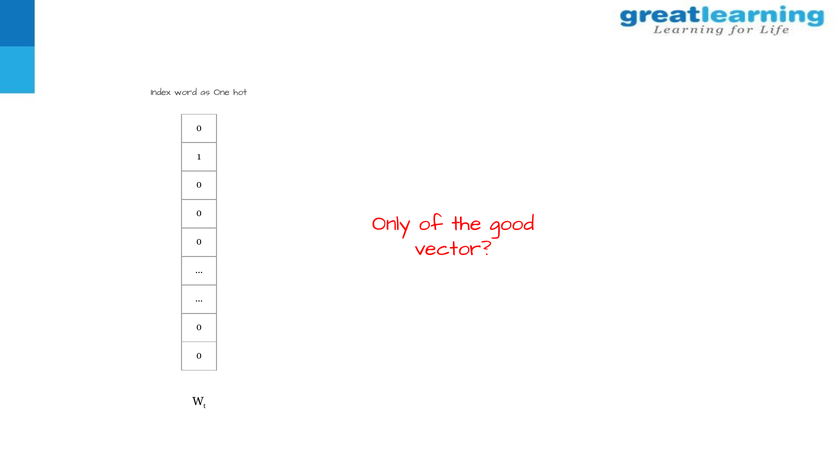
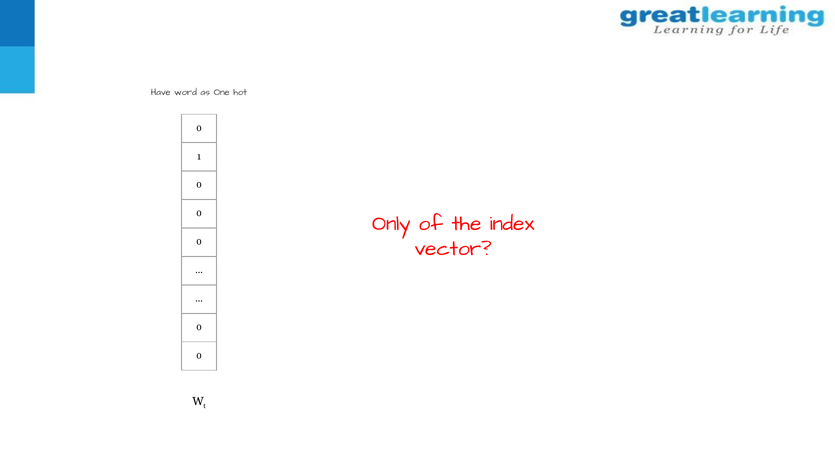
Index: Index -> Have
good: good -> index
